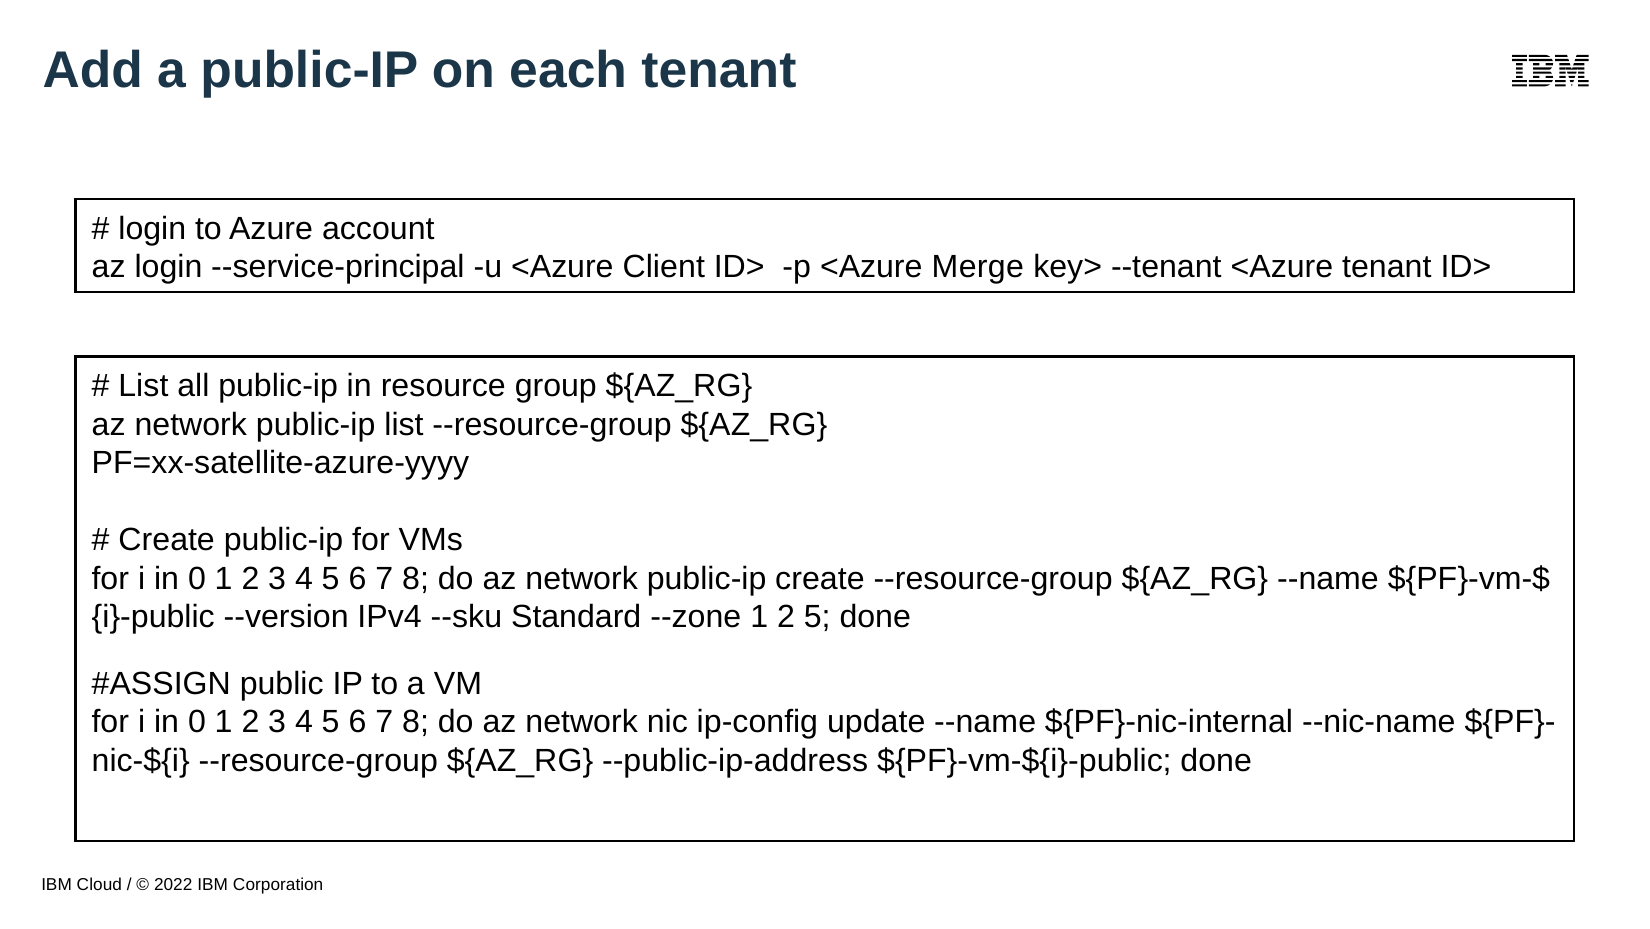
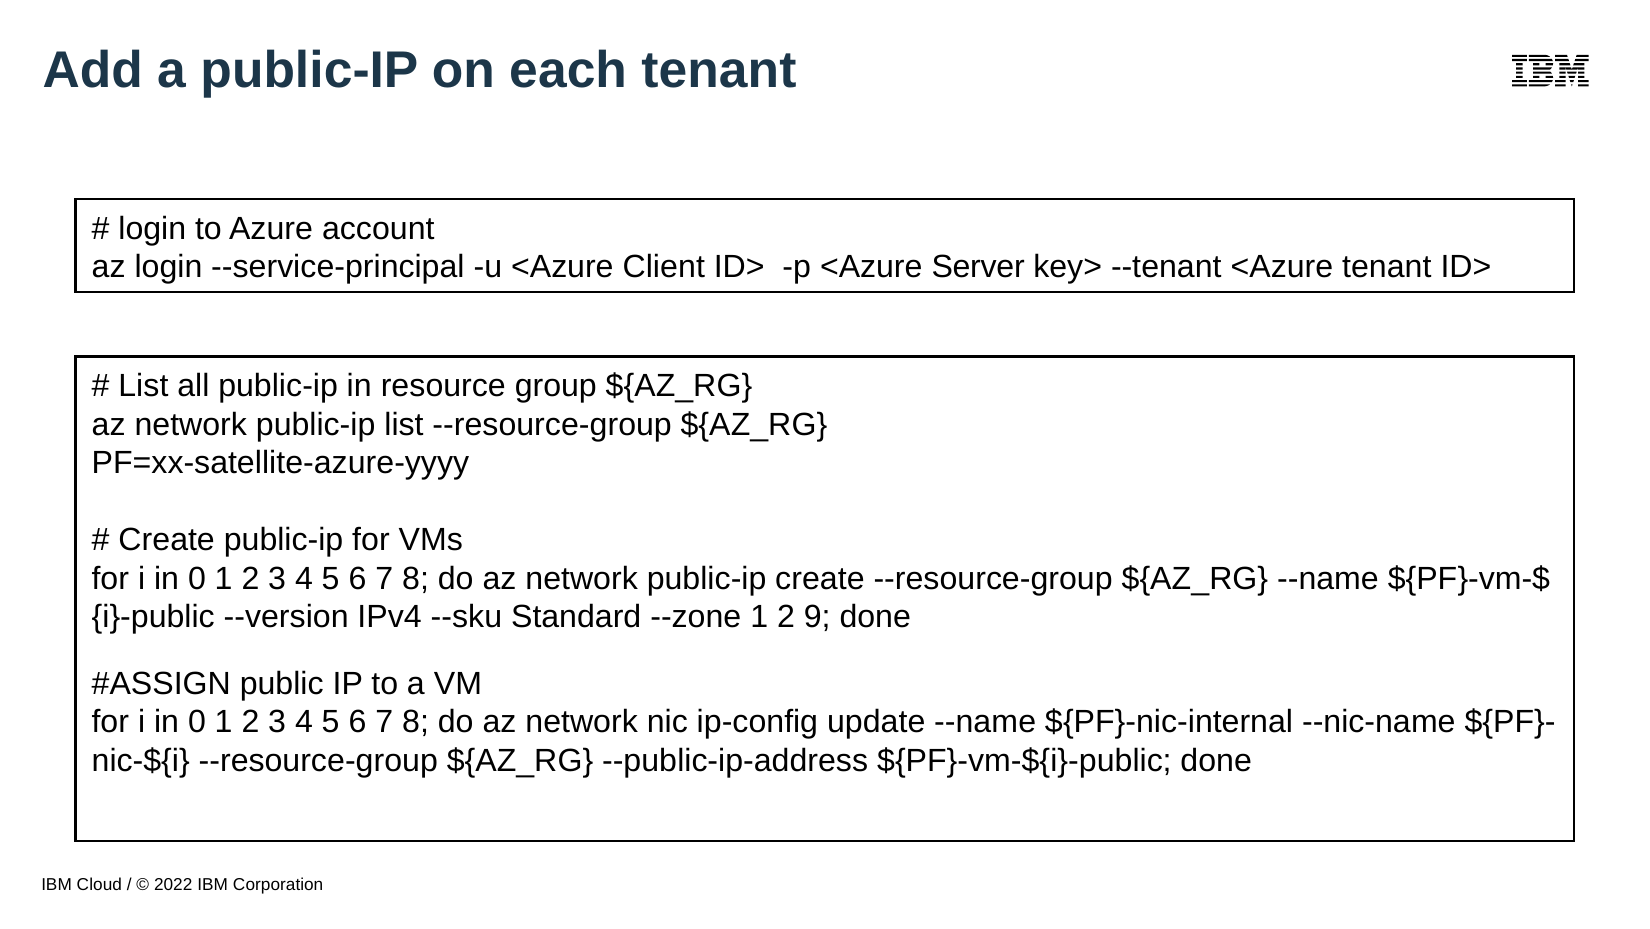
Merge: Merge -> Server
2 5: 5 -> 9
